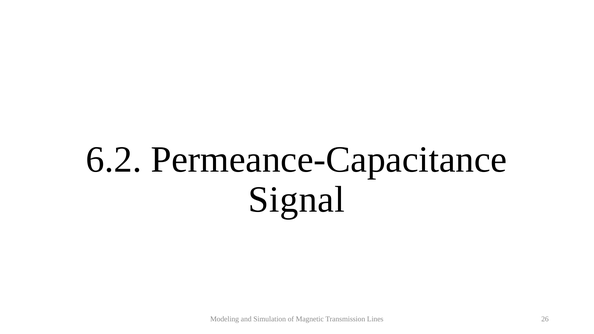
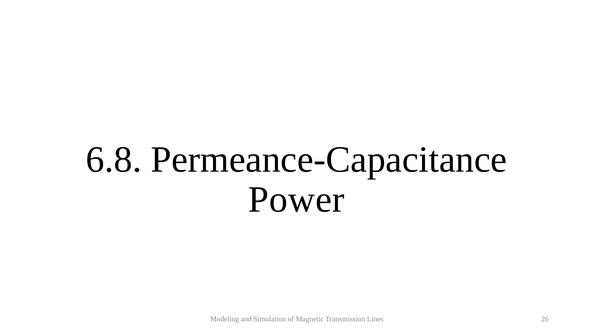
6.2: 6.2 -> 6.8
Signal: Signal -> Power
